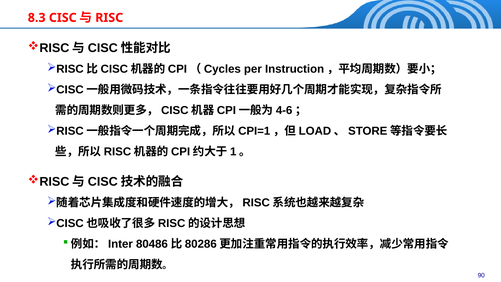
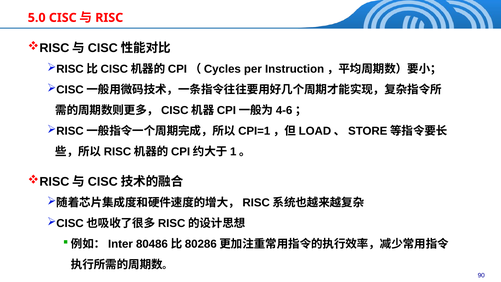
8.3: 8.3 -> 5.0
